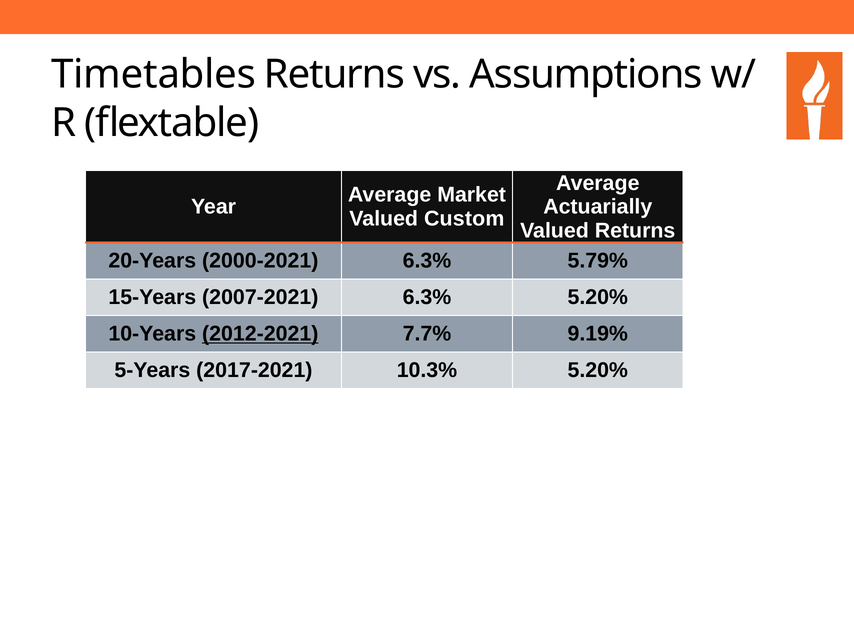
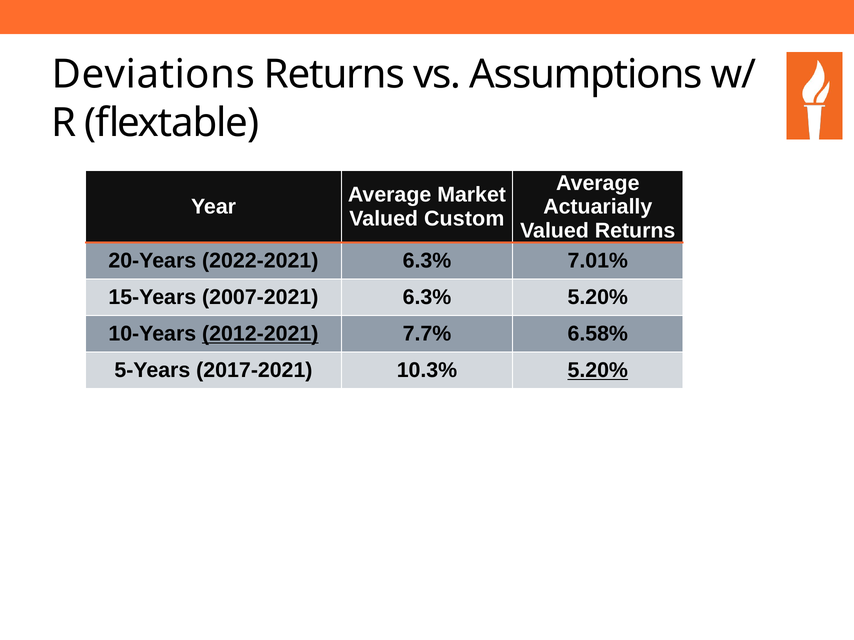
Timetables: Timetables -> Deviations
2000-2021: 2000-2021 -> 2022-2021
5.79%: 5.79% -> 7.01%
9.19%: 9.19% -> 6.58%
5.20% at (598, 371) underline: none -> present
